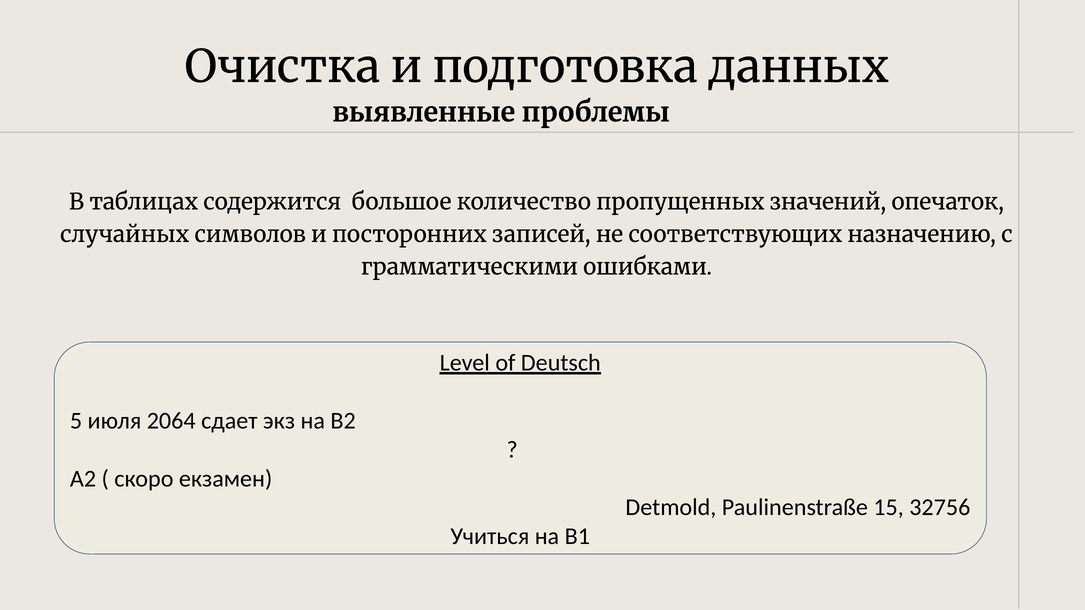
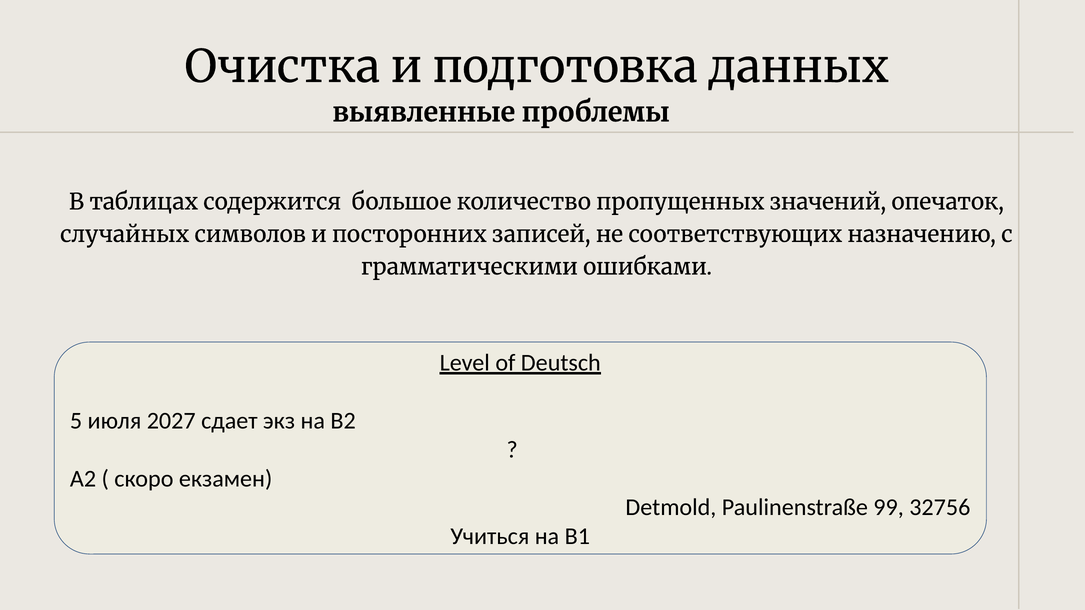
2064: 2064 -> 2027
15: 15 -> 99
